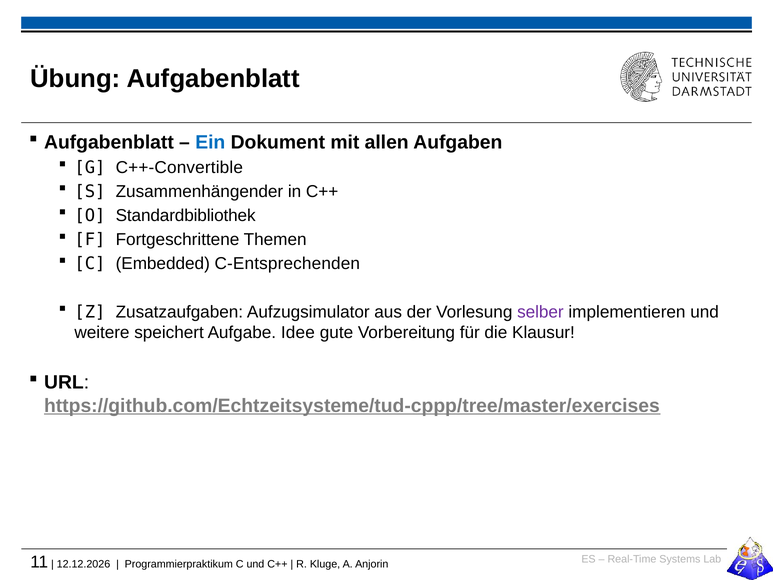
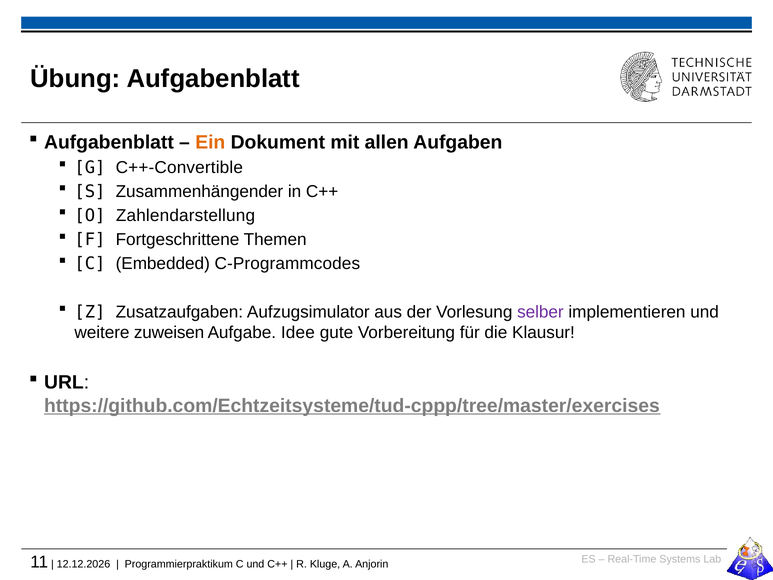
Ein colour: blue -> orange
Standardbibliothek: Standardbibliothek -> Zahlendarstellung
C-Entsprechenden: C-Entsprechenden -> C-Programmcodes
speichert: speichert -> zuweisen
